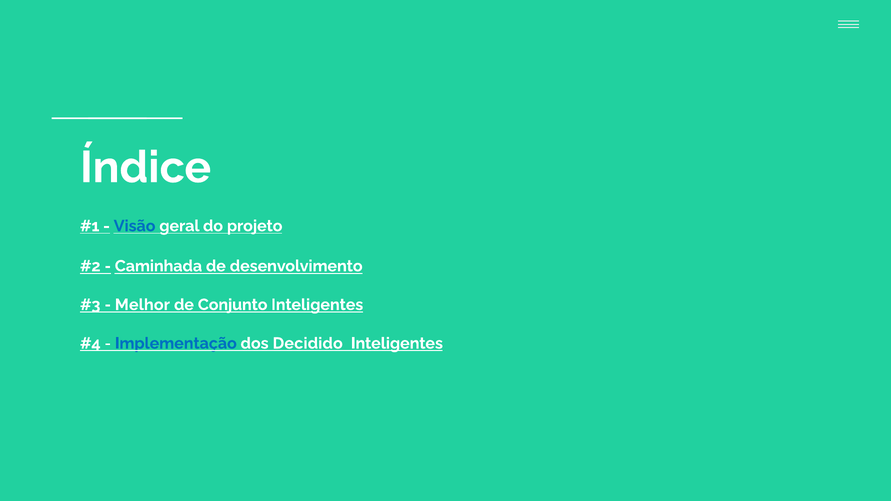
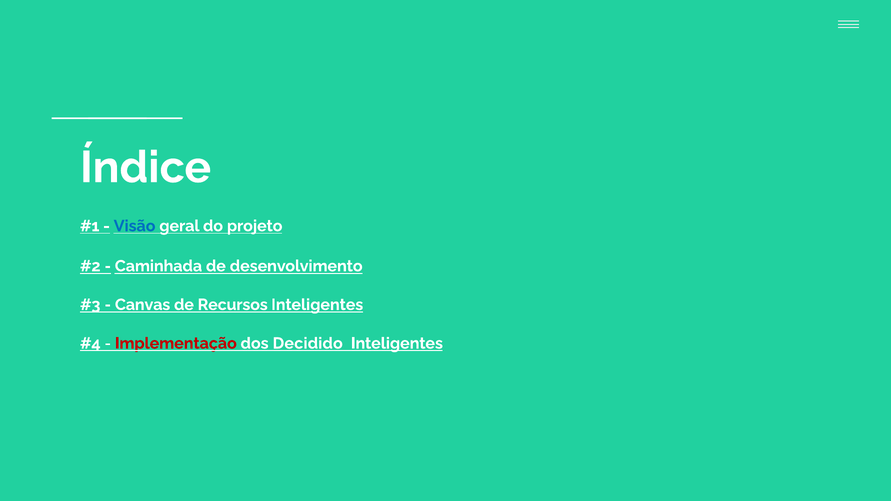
Melhor: Melhor -> Canvas
Conjunto: Conjunto -> Recursos
Implementação colour: blue -> red
